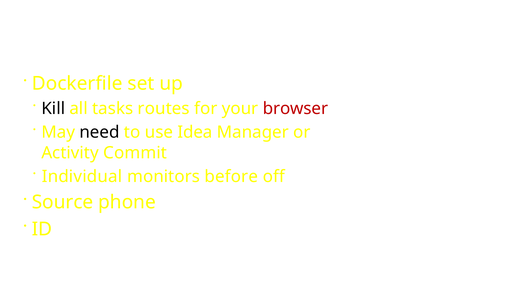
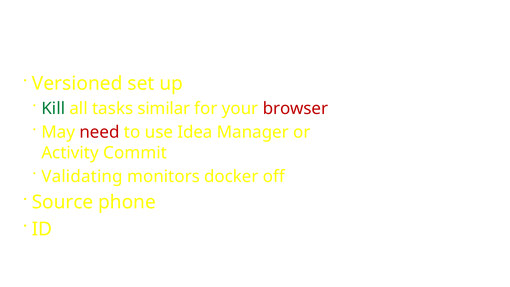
Dockerfile: Dockerfile -> Versioned
Kill colour: black -> green
routes: routes -> similar
need colour: black -> red
Individual: Individual -> Validating
before: before -> docker
